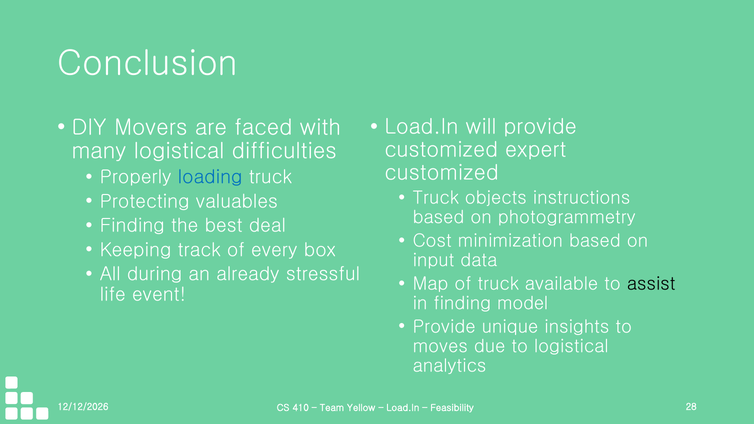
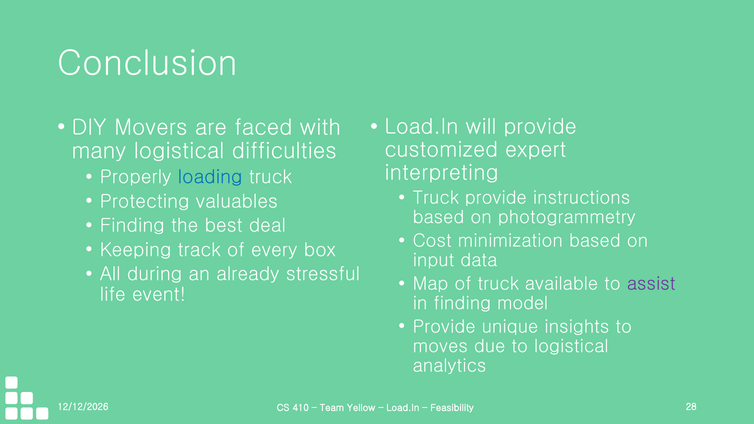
customized at (442, 173): customized -> interpreting
Truck objects: objects -> provide
assist colour: black -> purple
